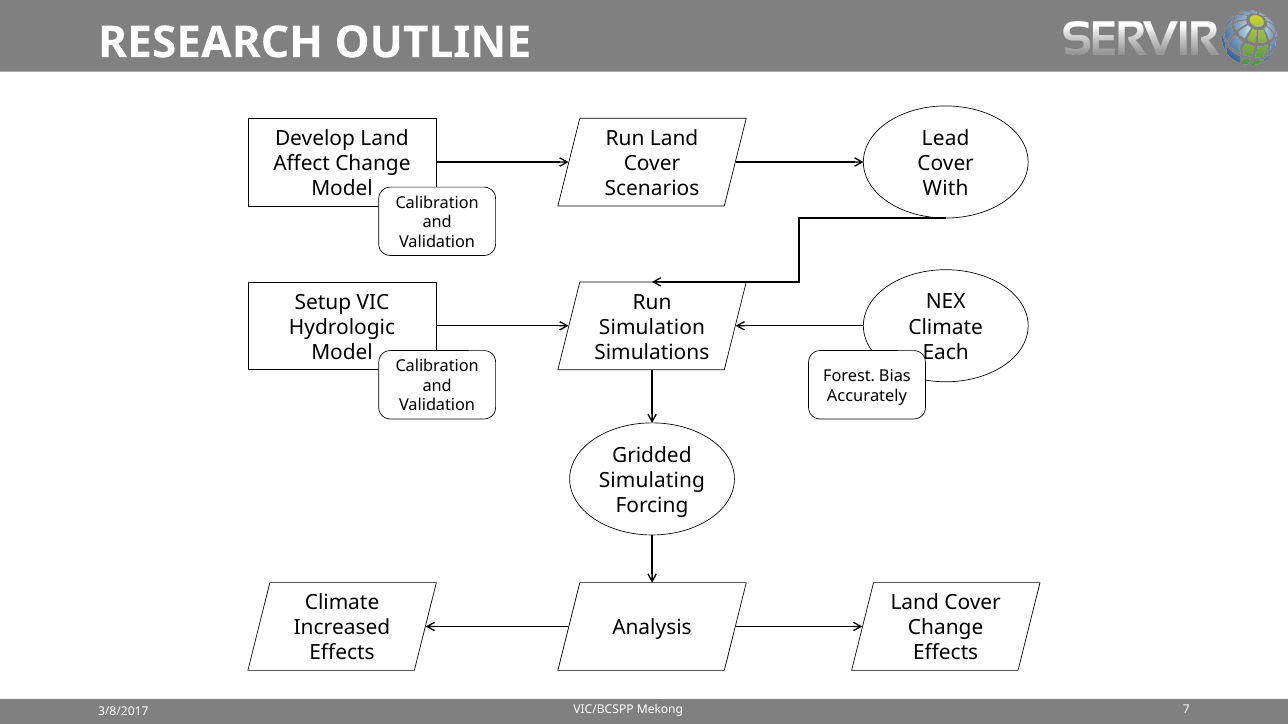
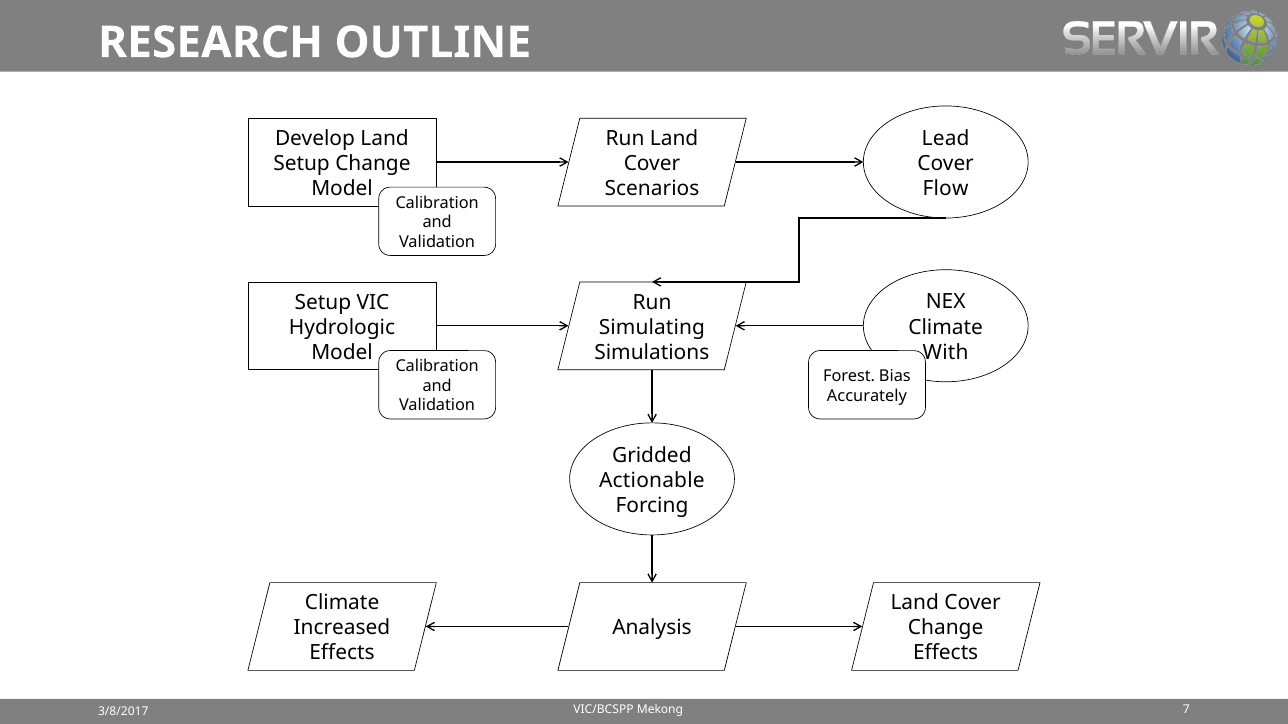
Affect at (302, 164): Affect -> Setup
With: With -> Flow
Simulation: Simulation -> Simulating
Each: Each -> With
Simulating: Simulating -> Actionable
